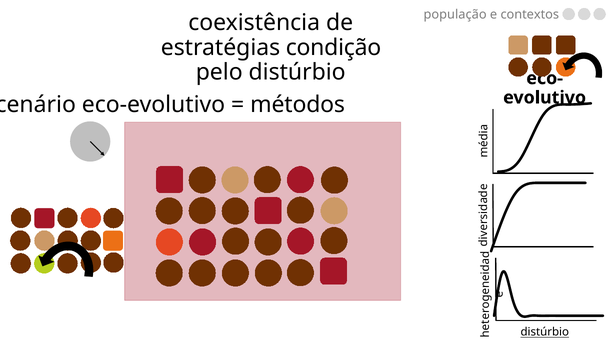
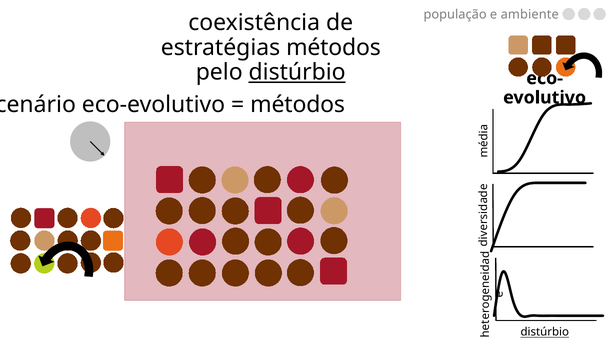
contextos: contextos -> ambiente
estratégias condição: condição -> métodos
distúrbio at (297, 72) underline: none -> present
